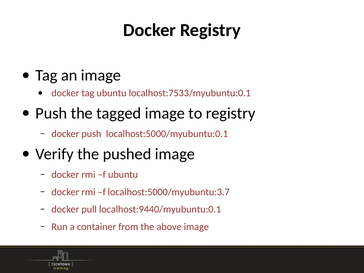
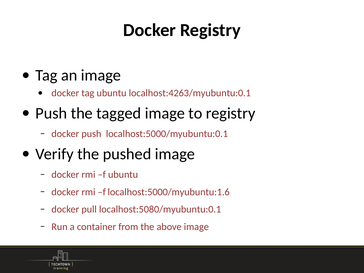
localhost:7533/myubuntu:0.1: localhost:7533/myubuntu:0.1 -> localhost:4263/myubuntu:0.1
localhost:5000/myubuntu:3.7: localhost:5000/myubuntu:3.7 -> localhost:5000/myubuntu:1.6
localhost:9440/myubuntu:0.1: localhost:9440/myubuntu:0.1 -> localhost:5080/myubuntu:0.1
